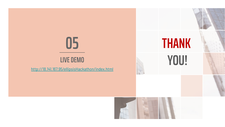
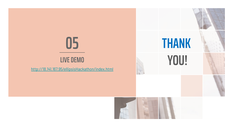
THANK colour: red -> blue
